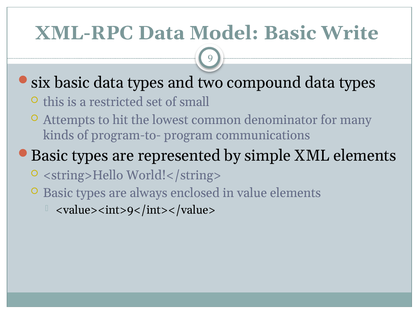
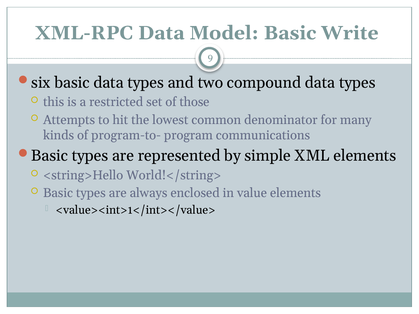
small: small -> those
<value><int>9</int></value>: <value><int>9</int></value> -> <value><int>1</int></value>
